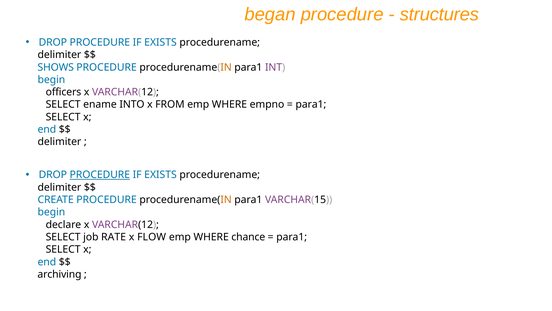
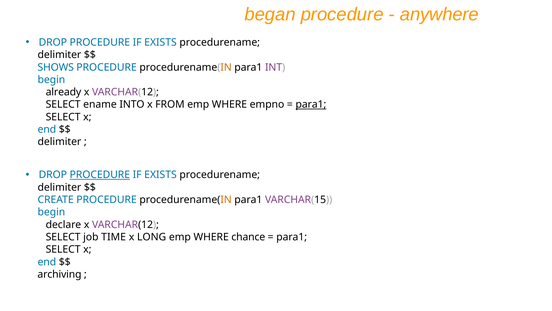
structures: structures -> anywhere
officers: officers -> already
para1 at (311, 104) underline: none -> present
RATE: RATE -> TIME
FLOW: FLOW -> LONG
